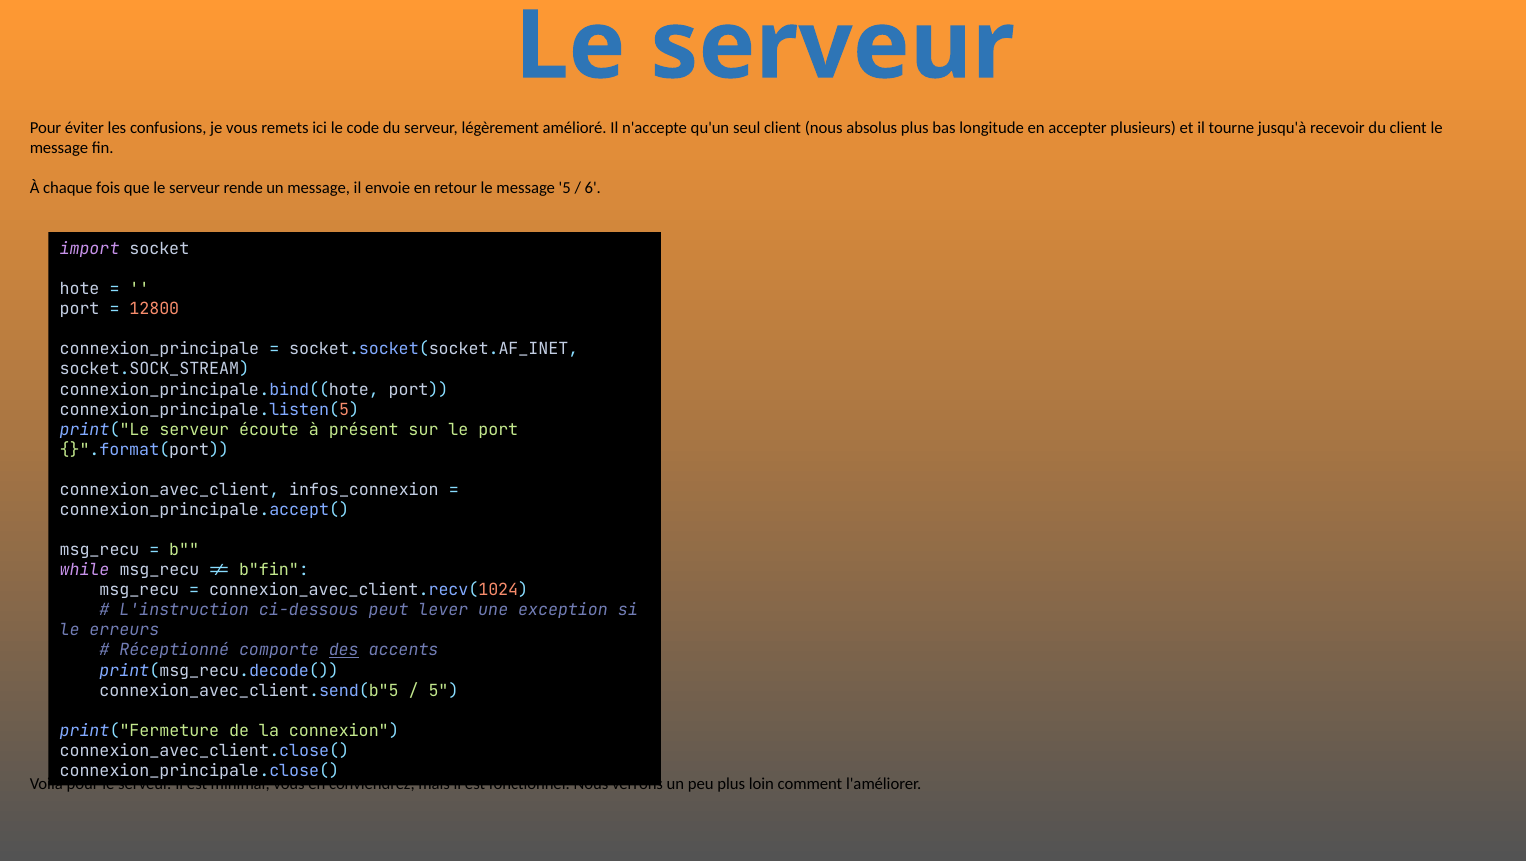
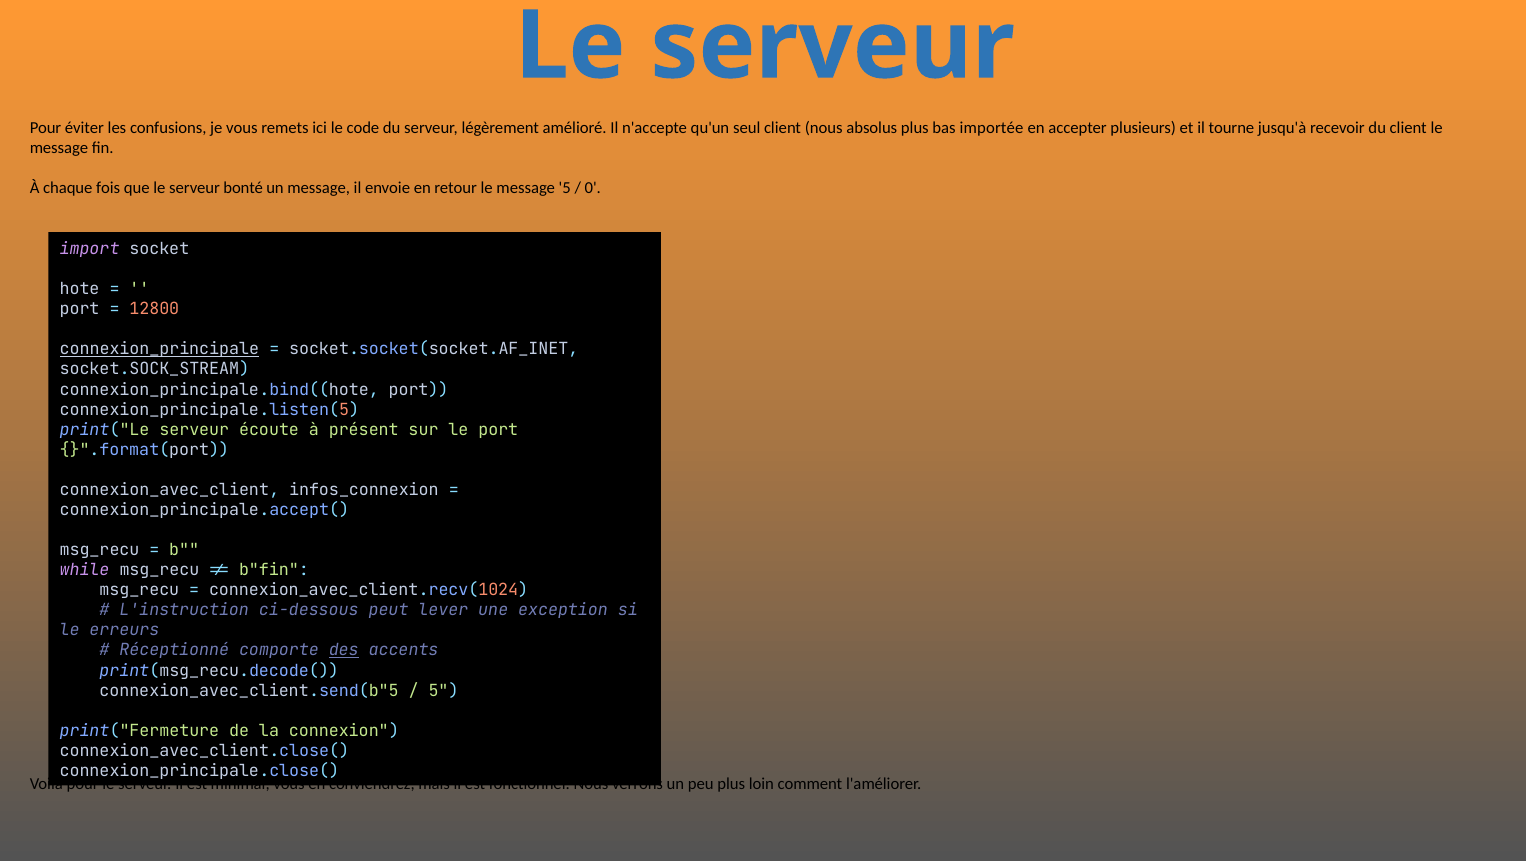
longitude: longitude -> importée
rende: rende -> bonté
6: 6 -> 0
connexion_principale underline: none -> present
